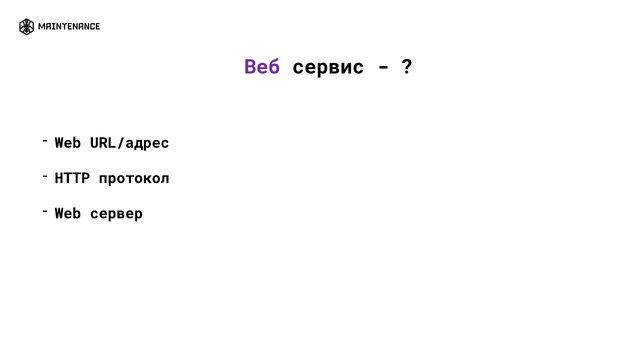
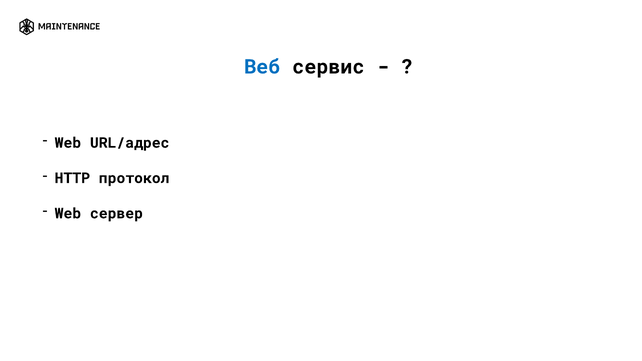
Веб colour: purple -> blue
